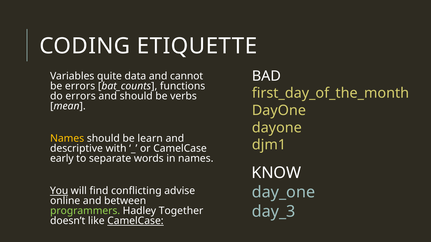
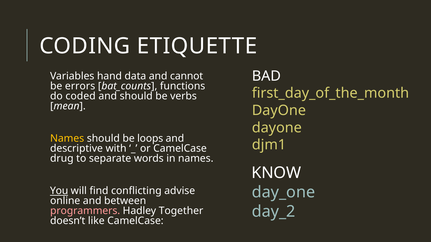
quite: quite -> hand
do errors: errors -> coded
learn: learn -> loops
early: early -> drug
day_3: day_3 -> day_2
programmers colour: light green -> pink
CamelCase at (135, 221) underline: present -> none
